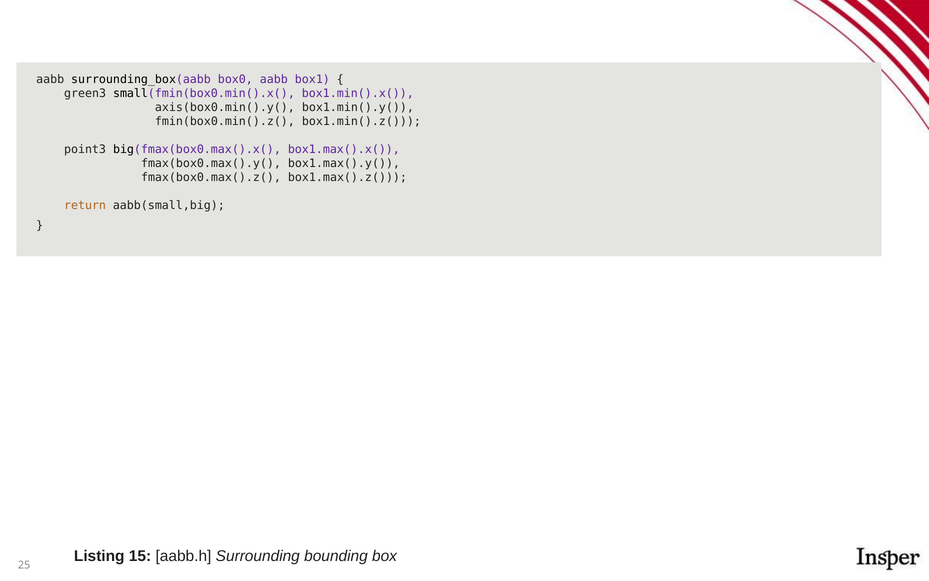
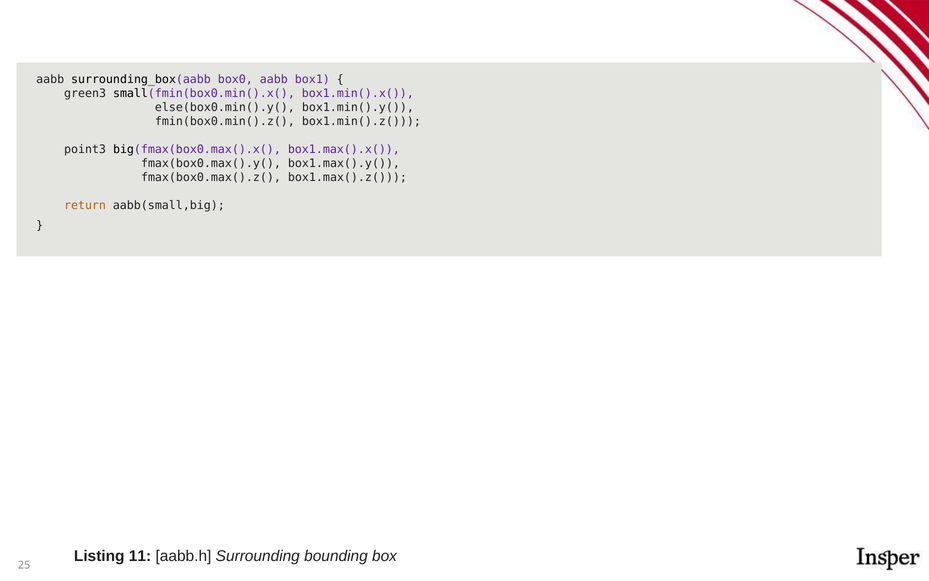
axis(box0.min().y(: axis(box0.min().y( -> else(box0.min().y(
15: 15 -> 11
